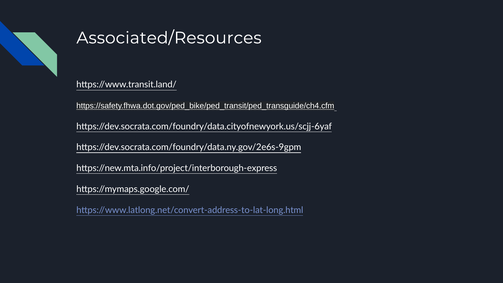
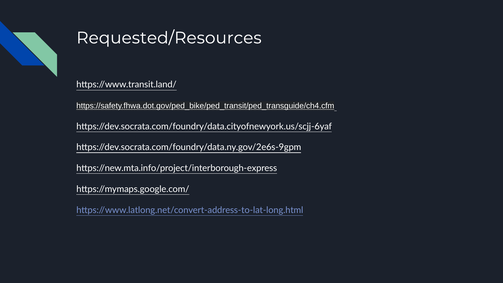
Associated/Resources: Associated/Resources -> Requested/Resources
